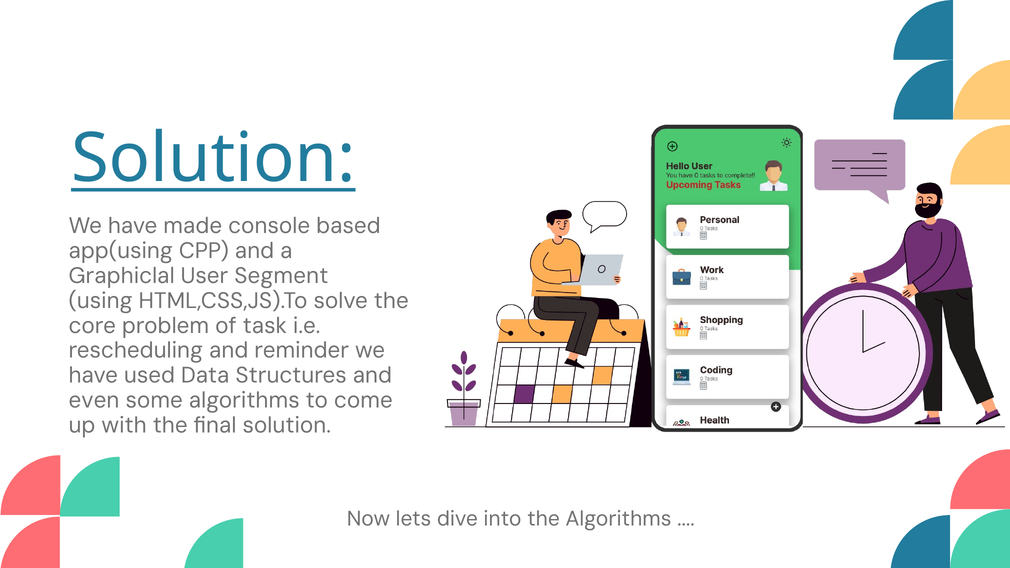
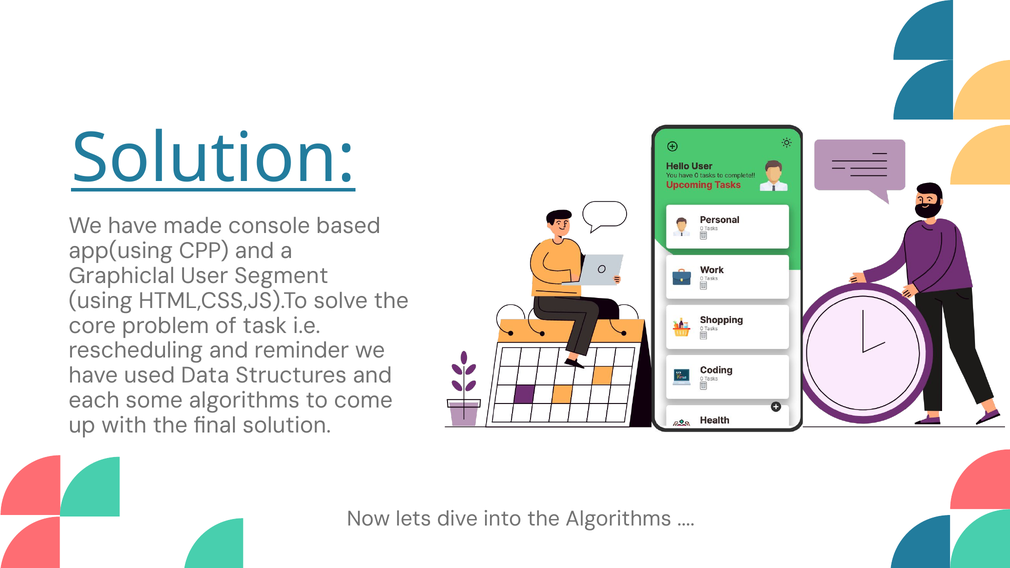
even: even -> each
